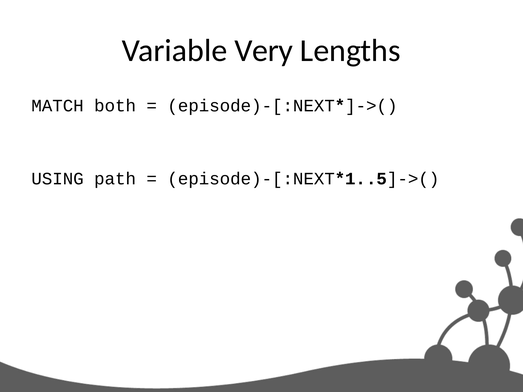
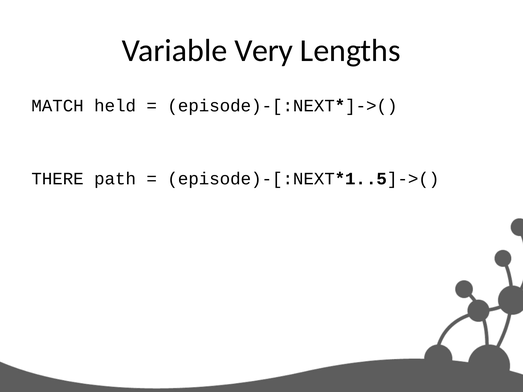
both: both -> held
USING: USING -> THERE
